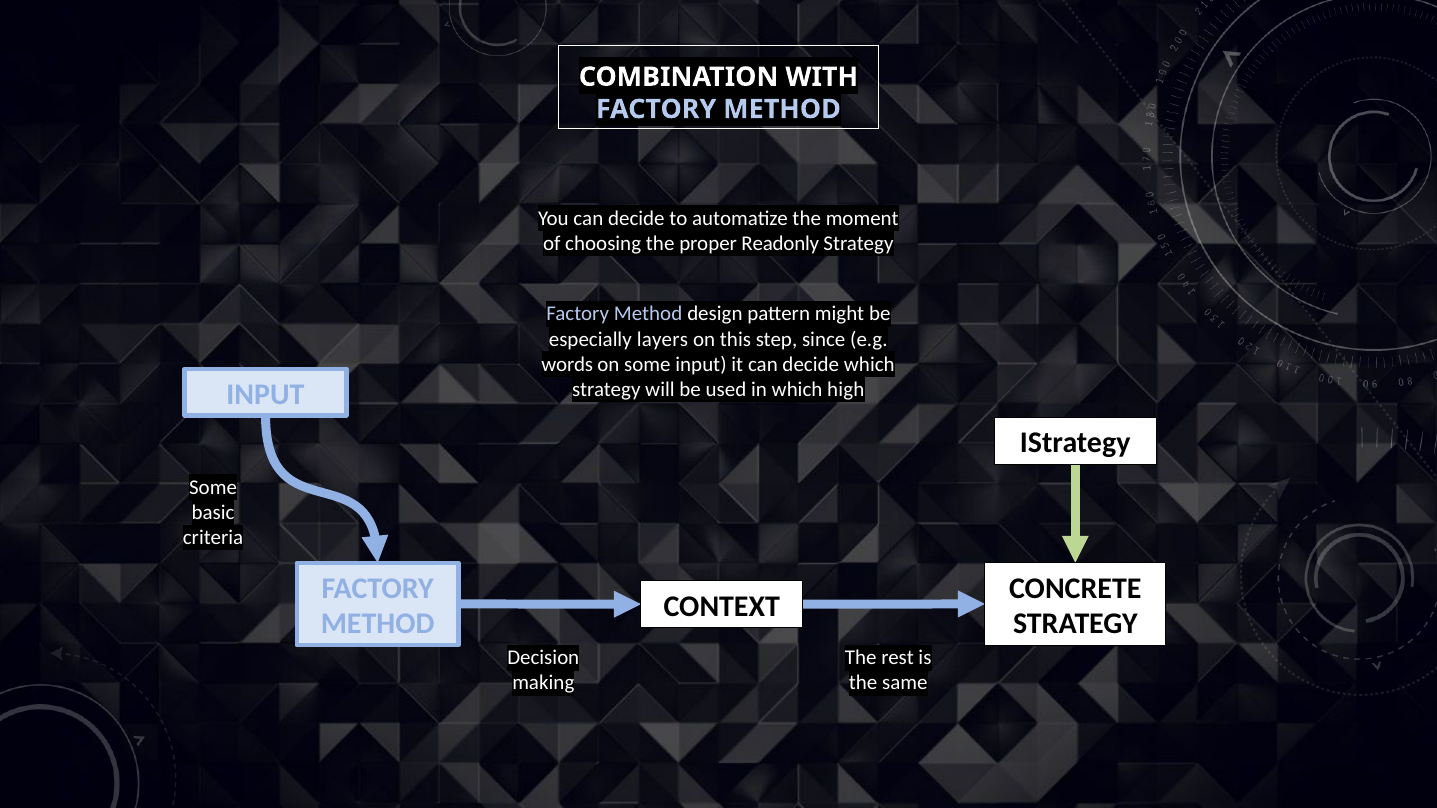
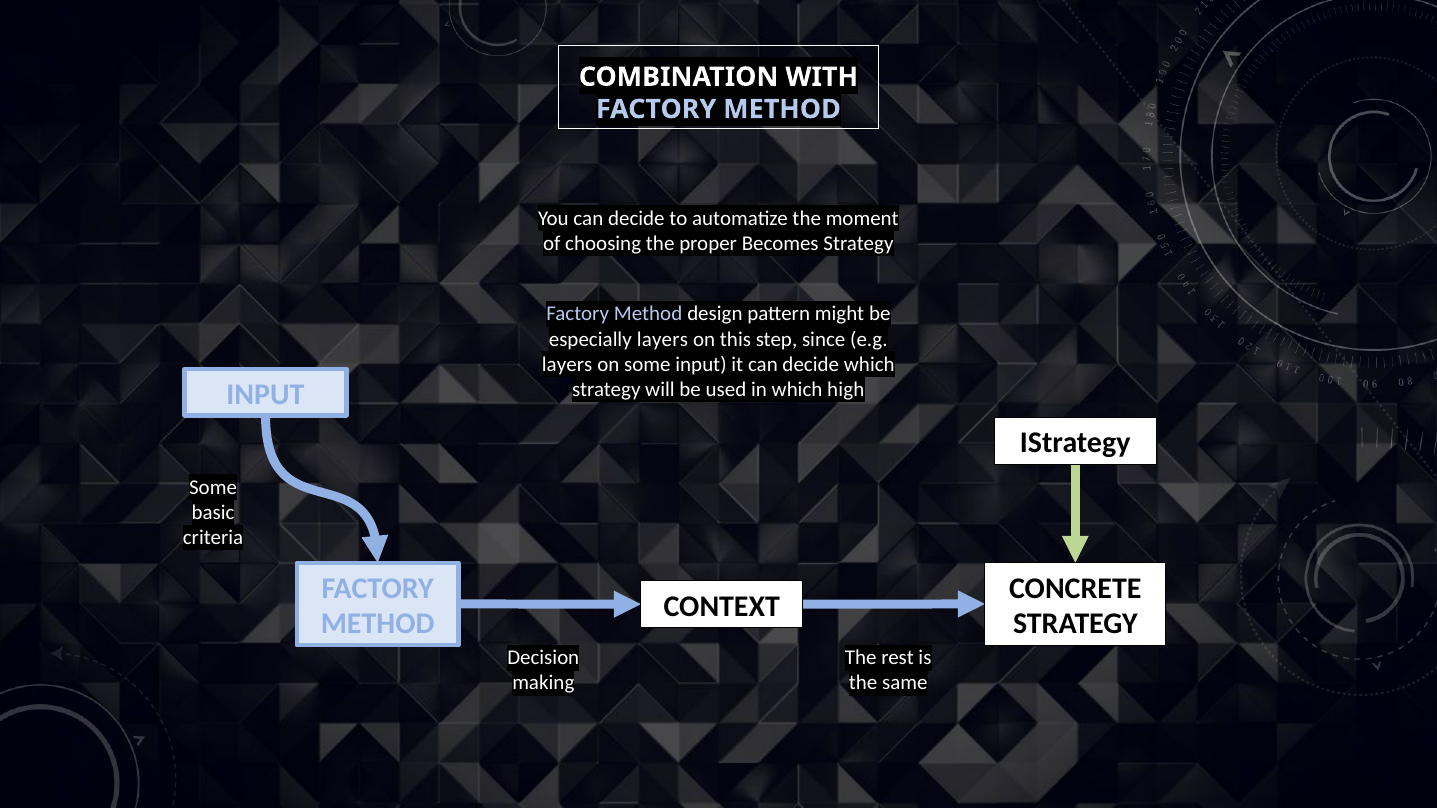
Readonly: Readonly -> Becomes
words at (567, 365): words -> layers
